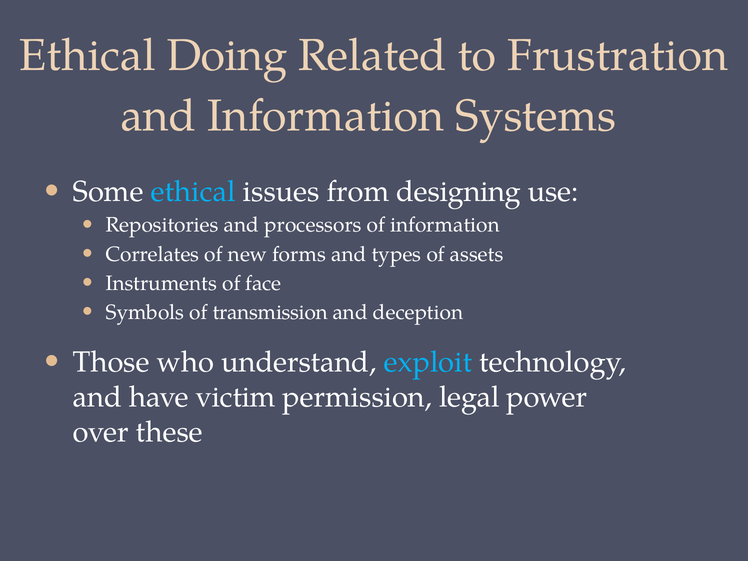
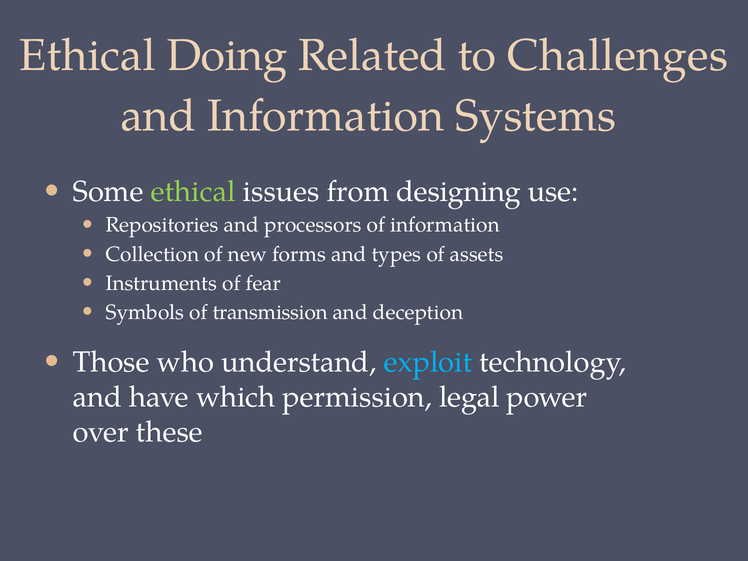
Frustration: Frustration -> Challenges
ethical at (193, 192) colour: light blue -> light green
Correlates: Correlates -> Collection
face: face -> fear
victim: victim -> which
